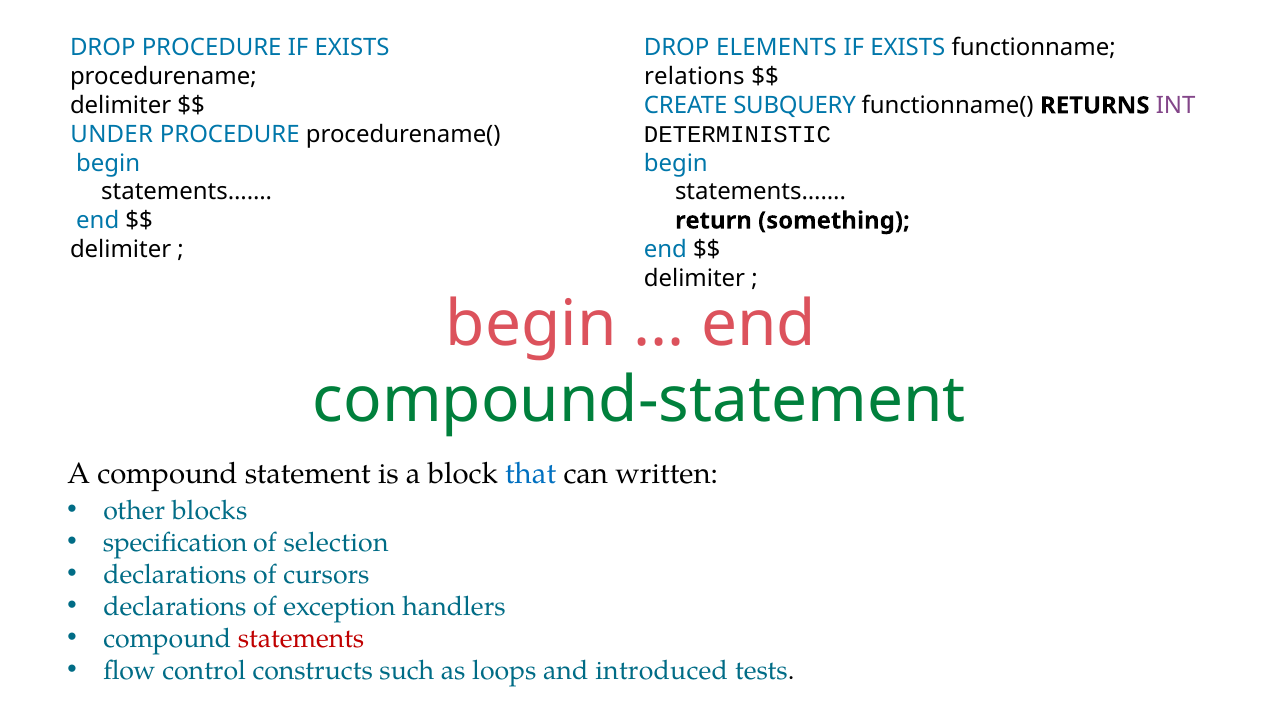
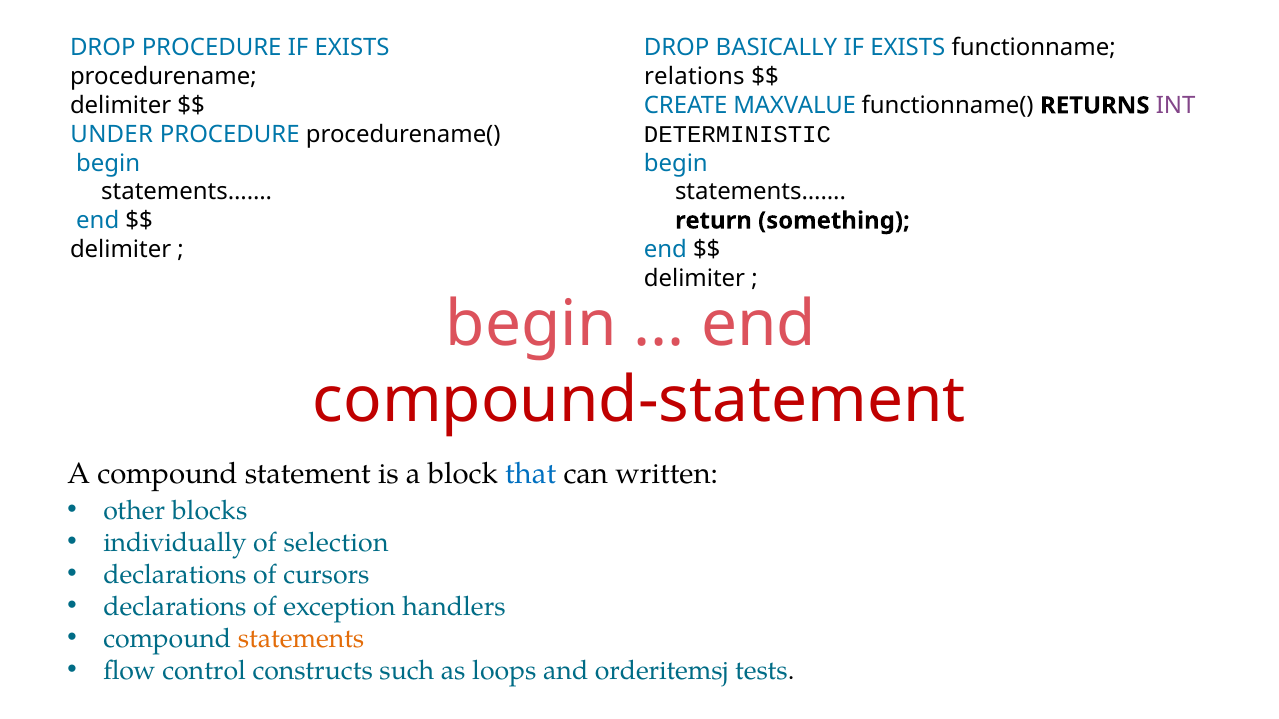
ELEMENTS: ELEMENTS -> BASICALLY
SUBQUERY: SUBQUERY -> MAXVALUE
compound-statement colour: green -> red
specification: specification -> individually
statements colour: red -> orange
introduced: introduced -> orderitemsj
